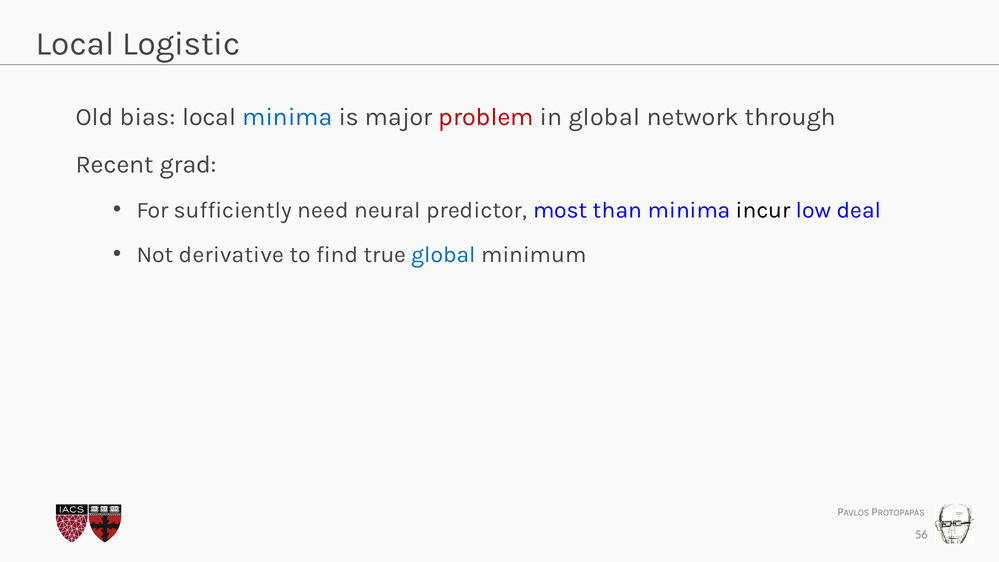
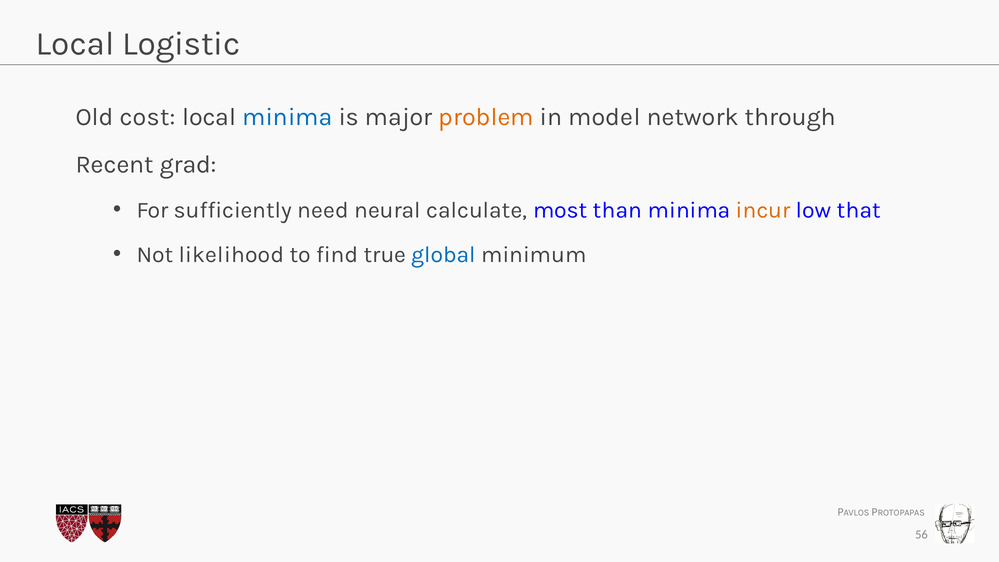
bias: bias -> cost
problem colour: red -> orange
in global: global -> model
predictor: predictor -> calculate
incur colour: black -> orange
deal: deal -> that
derivative: derivative -> likelihood
